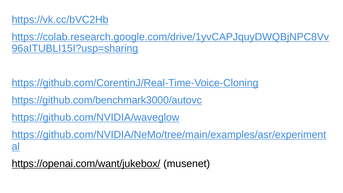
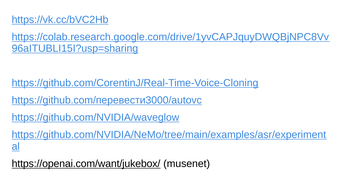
https://github.com/benchmark3000/autovc: https://github.com/benchmark3000/autovc -> https://github.com/перевести3000/autovc
